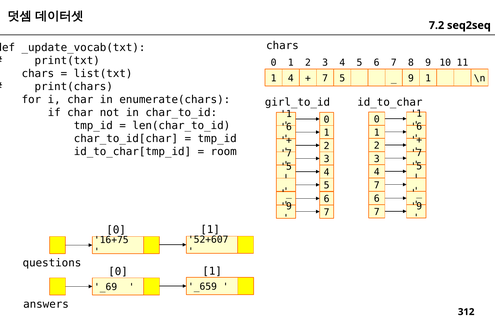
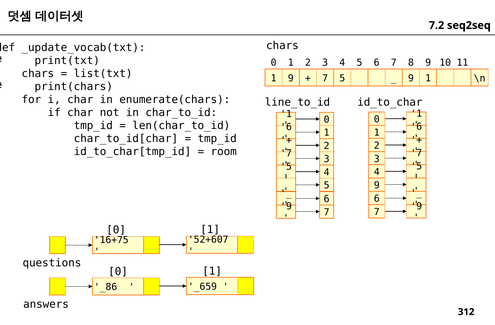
1 4: 4 -> 9
girl_to_id: girl_to_id -> line_to_id
5 7: 7 -> 9
_69: _69 -> _86
